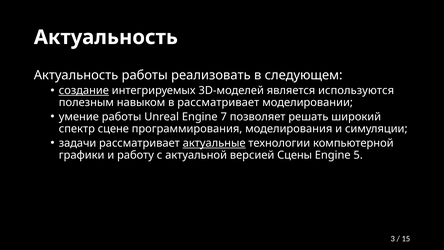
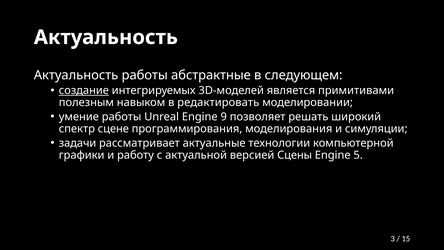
реализовать: реализовать -> абстрактные
используются: используются -> примитивами
в рассматривает: рассматривает -> редактировать
7: 7 -> 9
актуальные underline: present -> none
